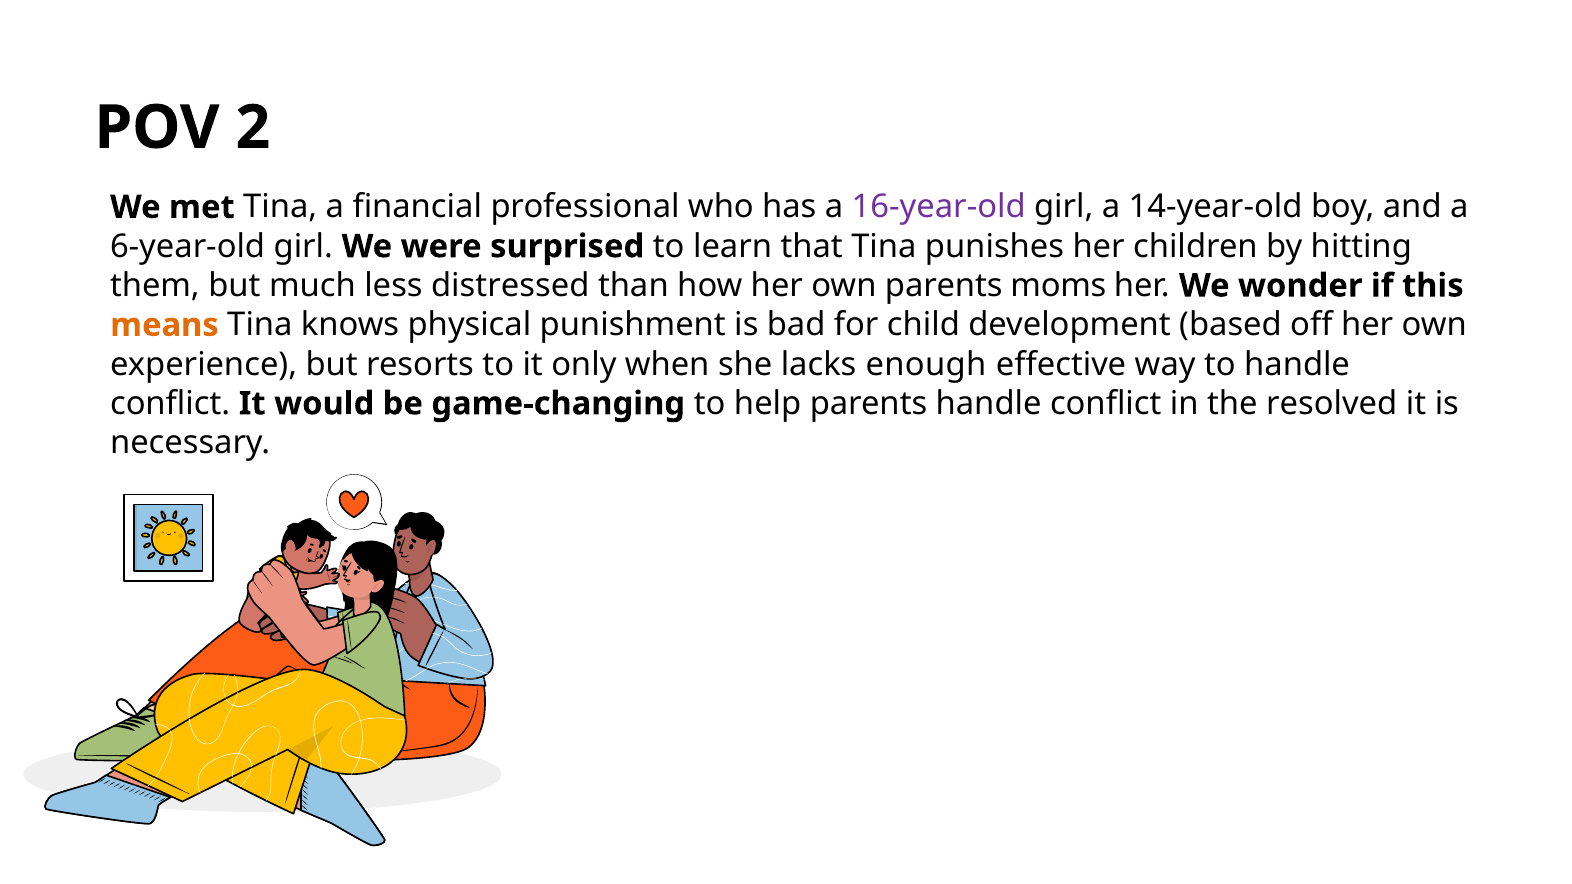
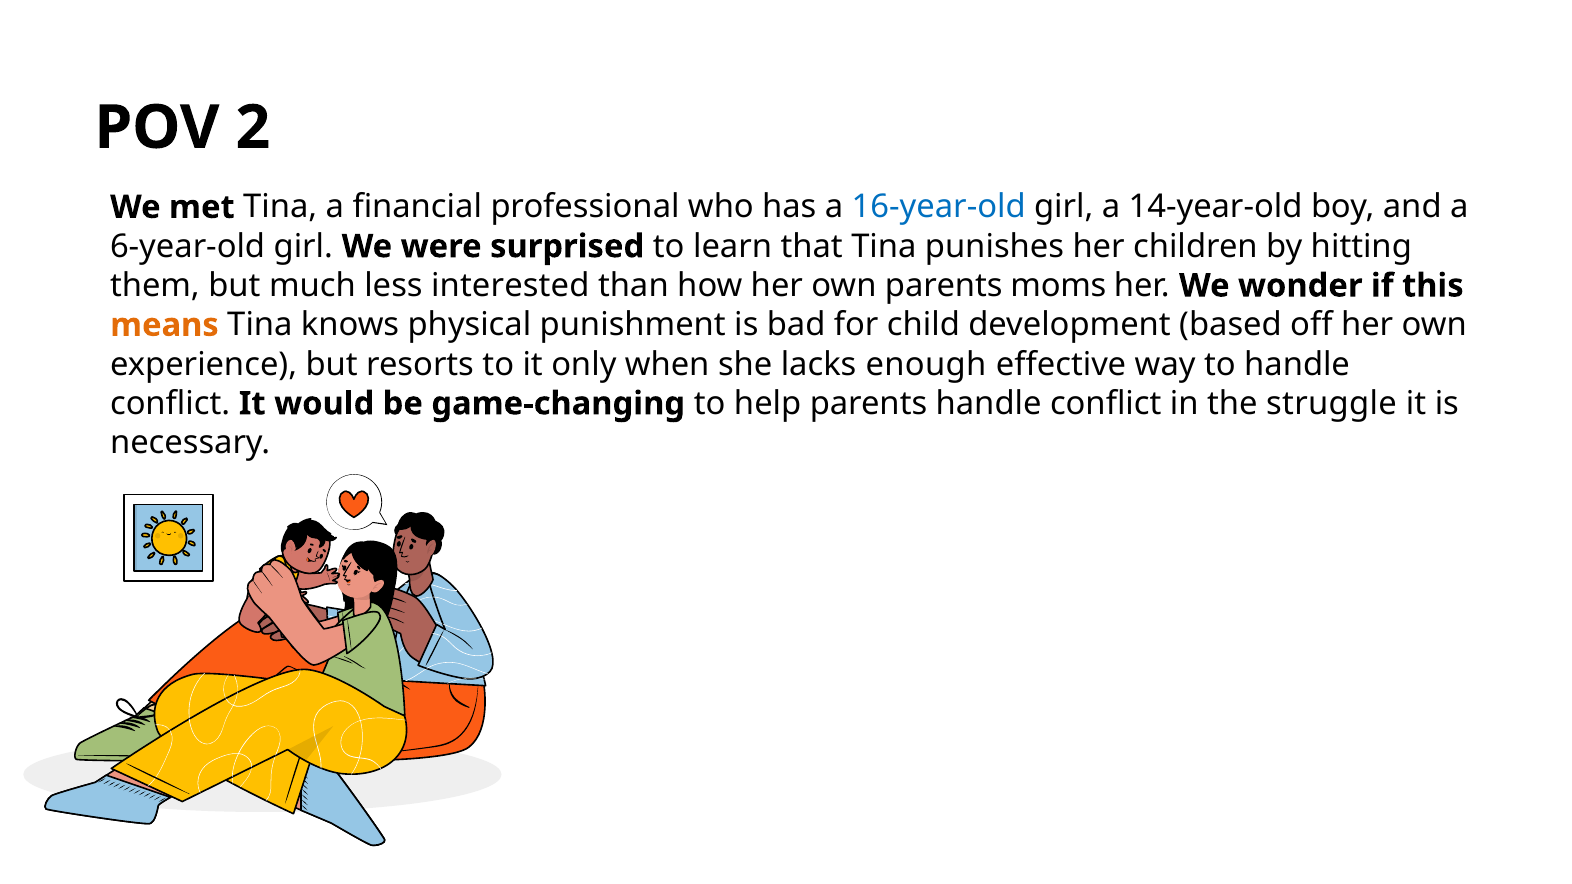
16-year-old colour: purple -> blue
distressed: distressed -> interested
resolved: resolved -> struggle
